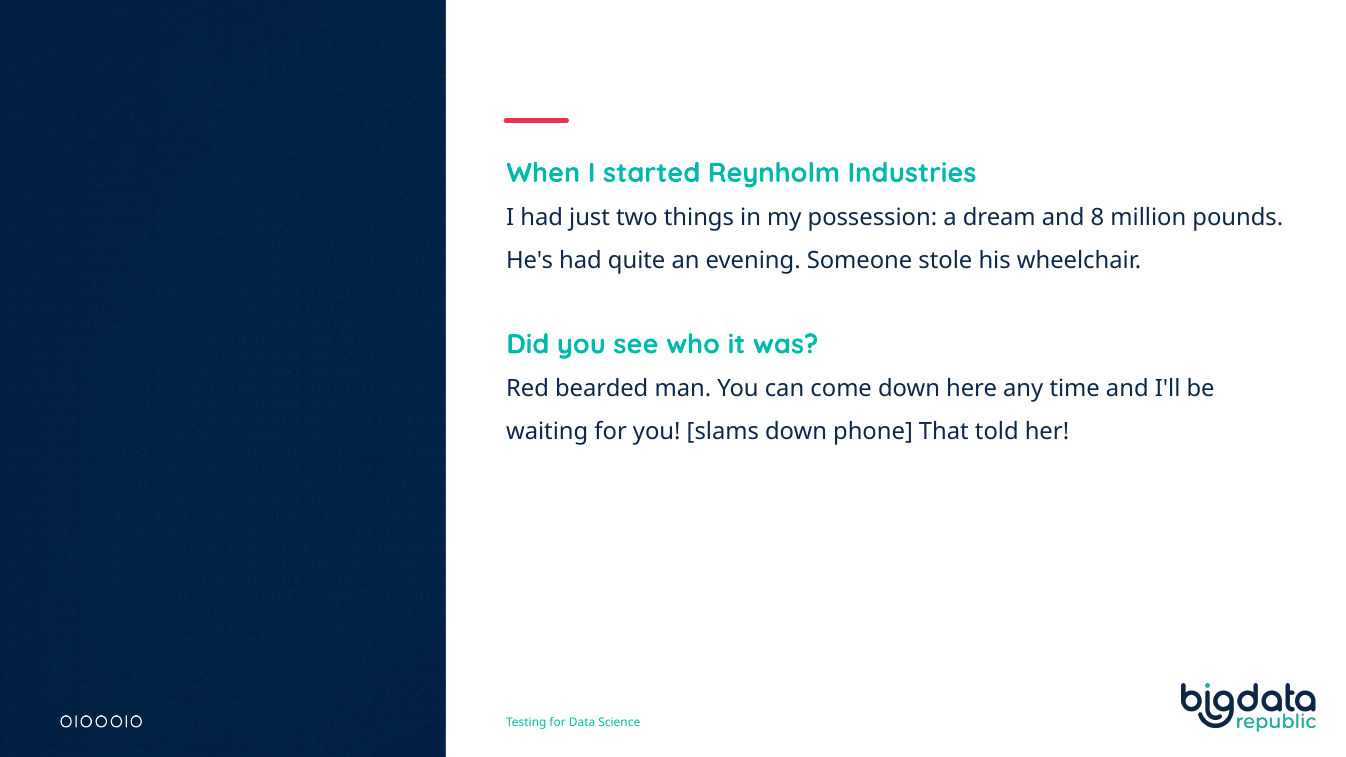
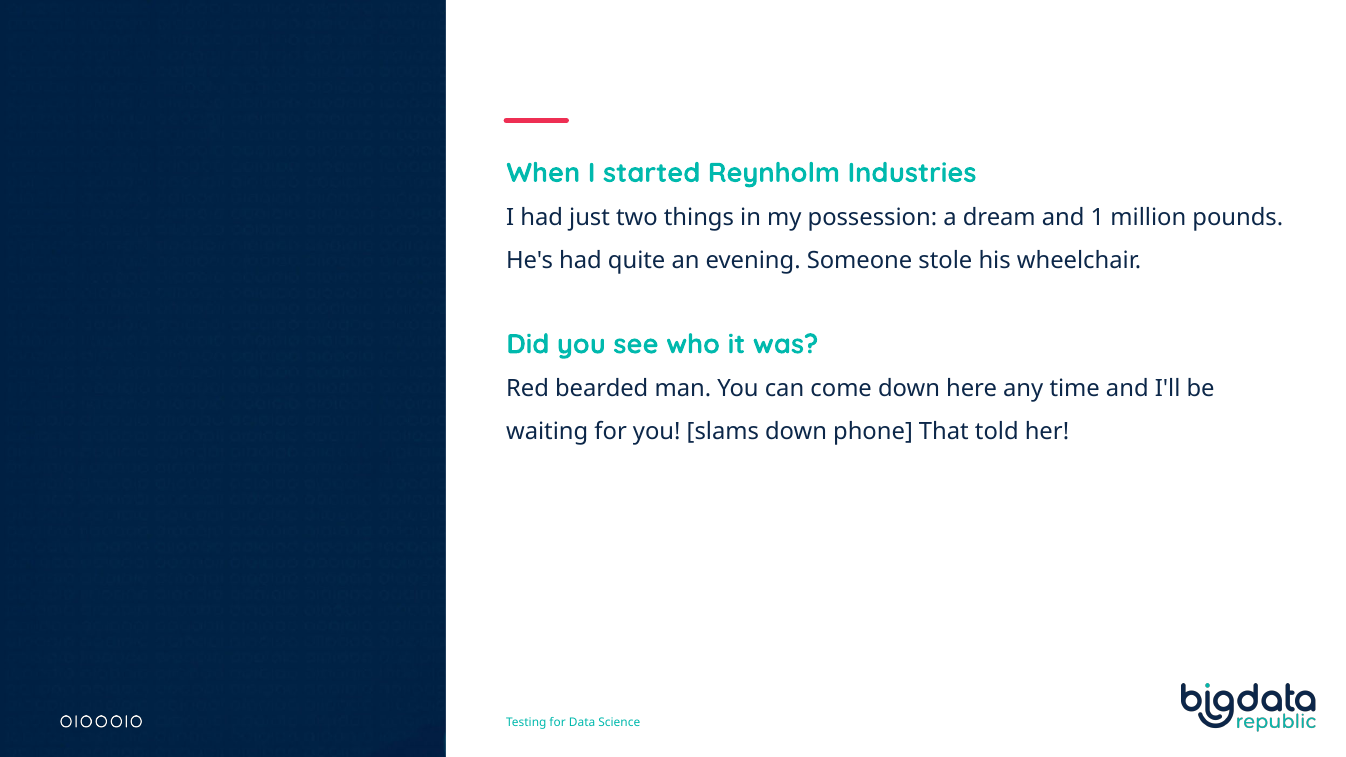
8: 8 -> 1
